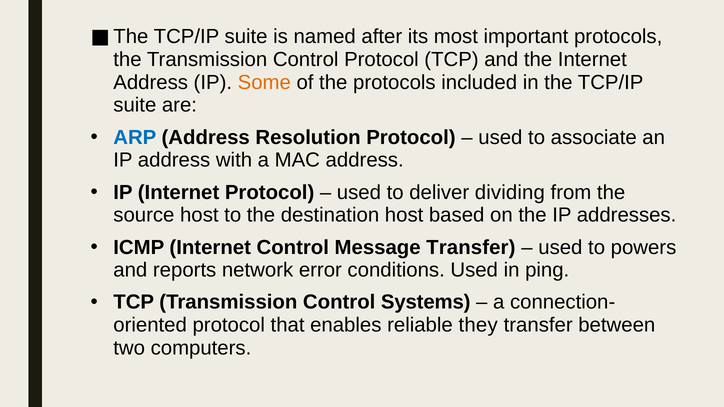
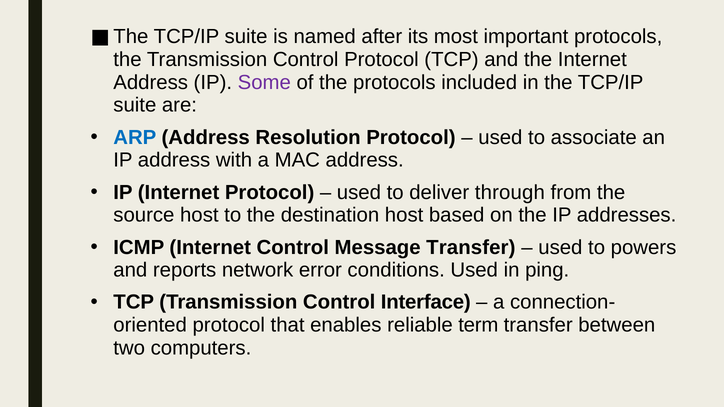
Some colour: orange -> purple
dividing: dividing -> through
Systems: Systems -> Interface
they: they -> term
